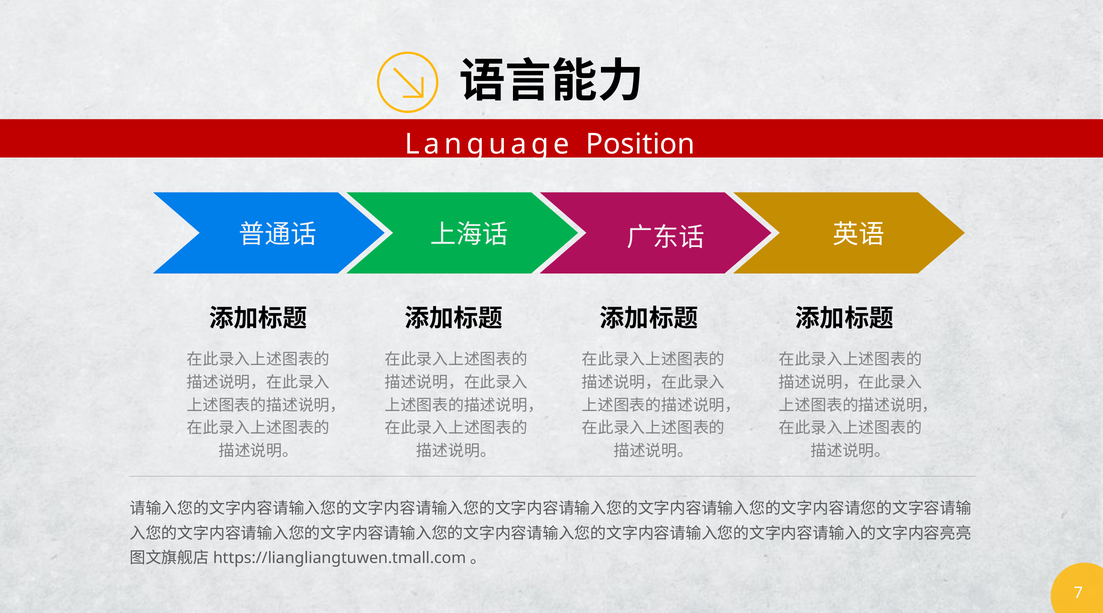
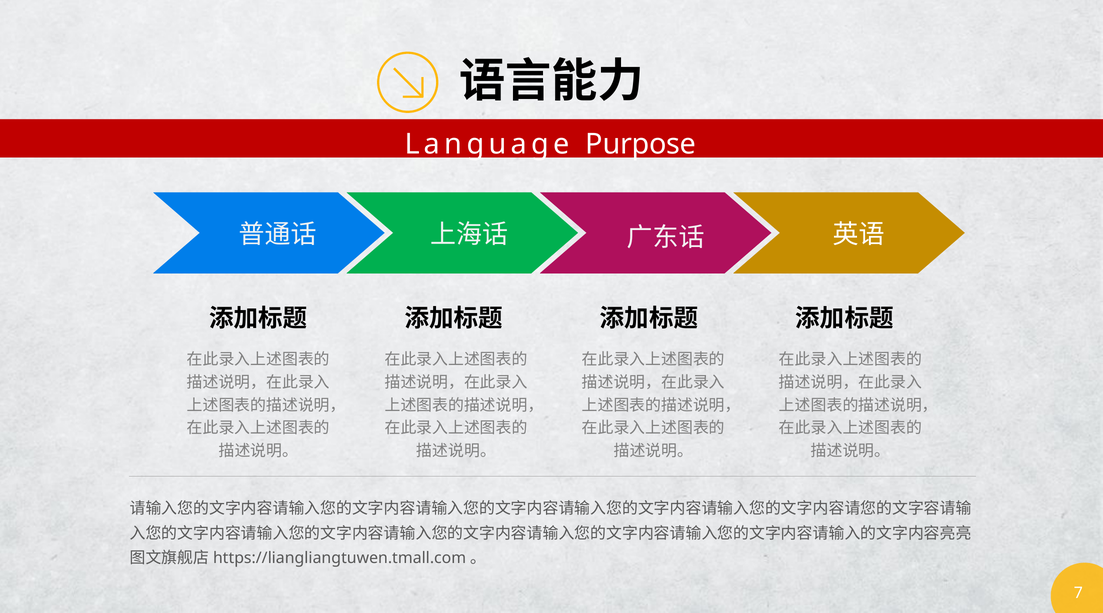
Position: Position -> Purpose
